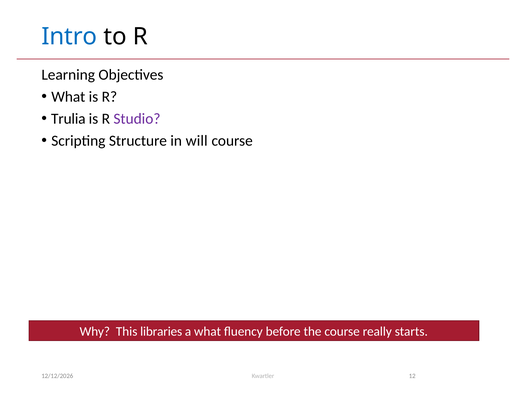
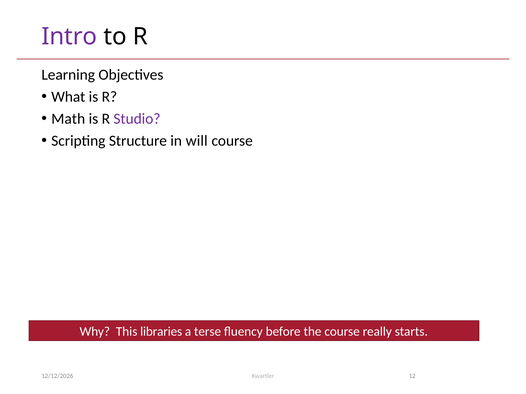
Intro colour: blue -> purple
Trulia: Trulia -> Math
a what: what -> terse
